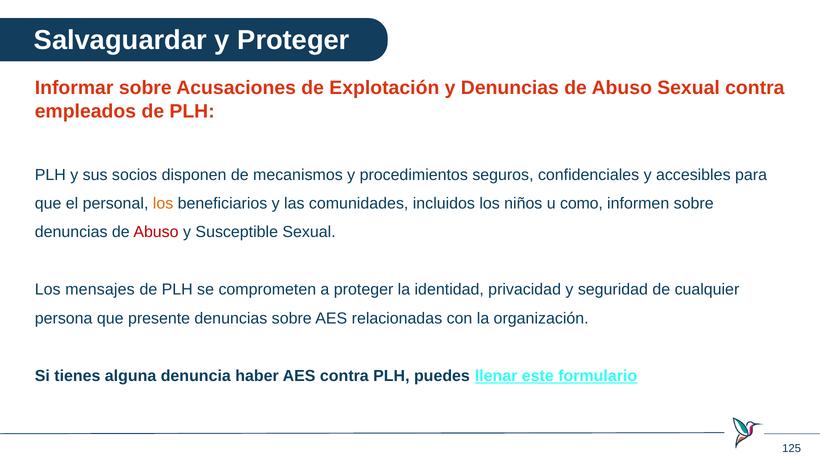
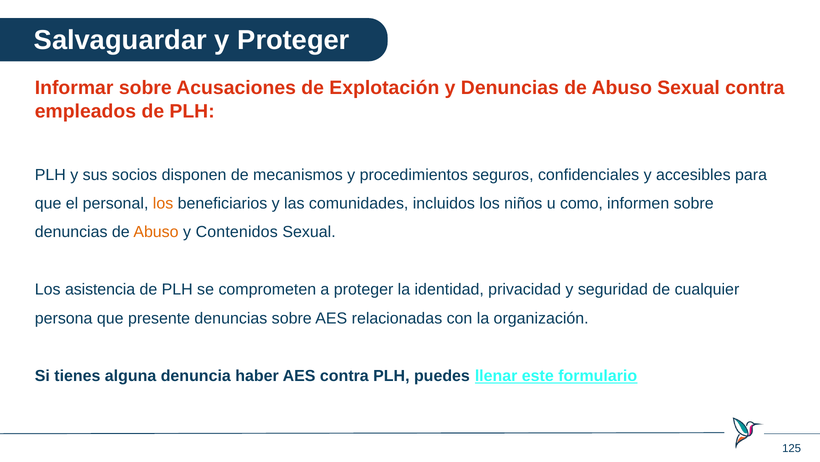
Abuso at (156, 232) colour: red -> orange
Susceptible: Susceptible -> Contenidos
mensajes: mensajes -> asistencia
